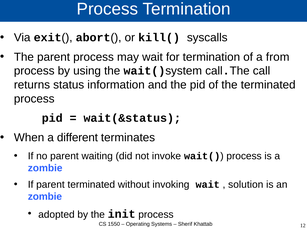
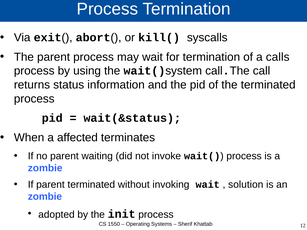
from: from -> calls
different: different -> affected
